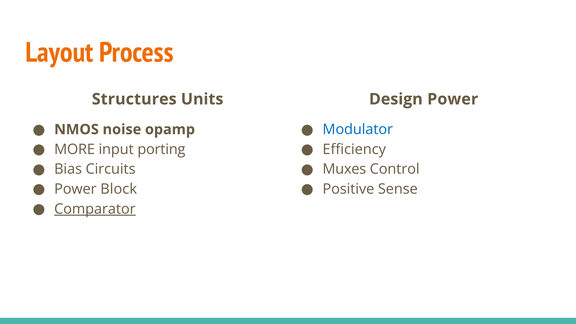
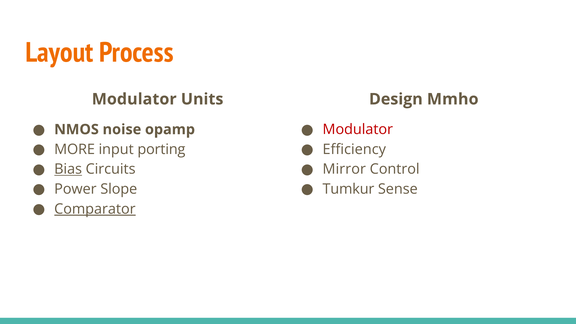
Structures at (134, 99): Structures -> Modulator
Design Power: Power -> Mmho
Modulator at (358, 129) colour: blue -> red
Bias underline: none -> present
Muxes: Muxes -> Mirror
Block: Block -> Slope
Positive: Positive -> Tumkur
